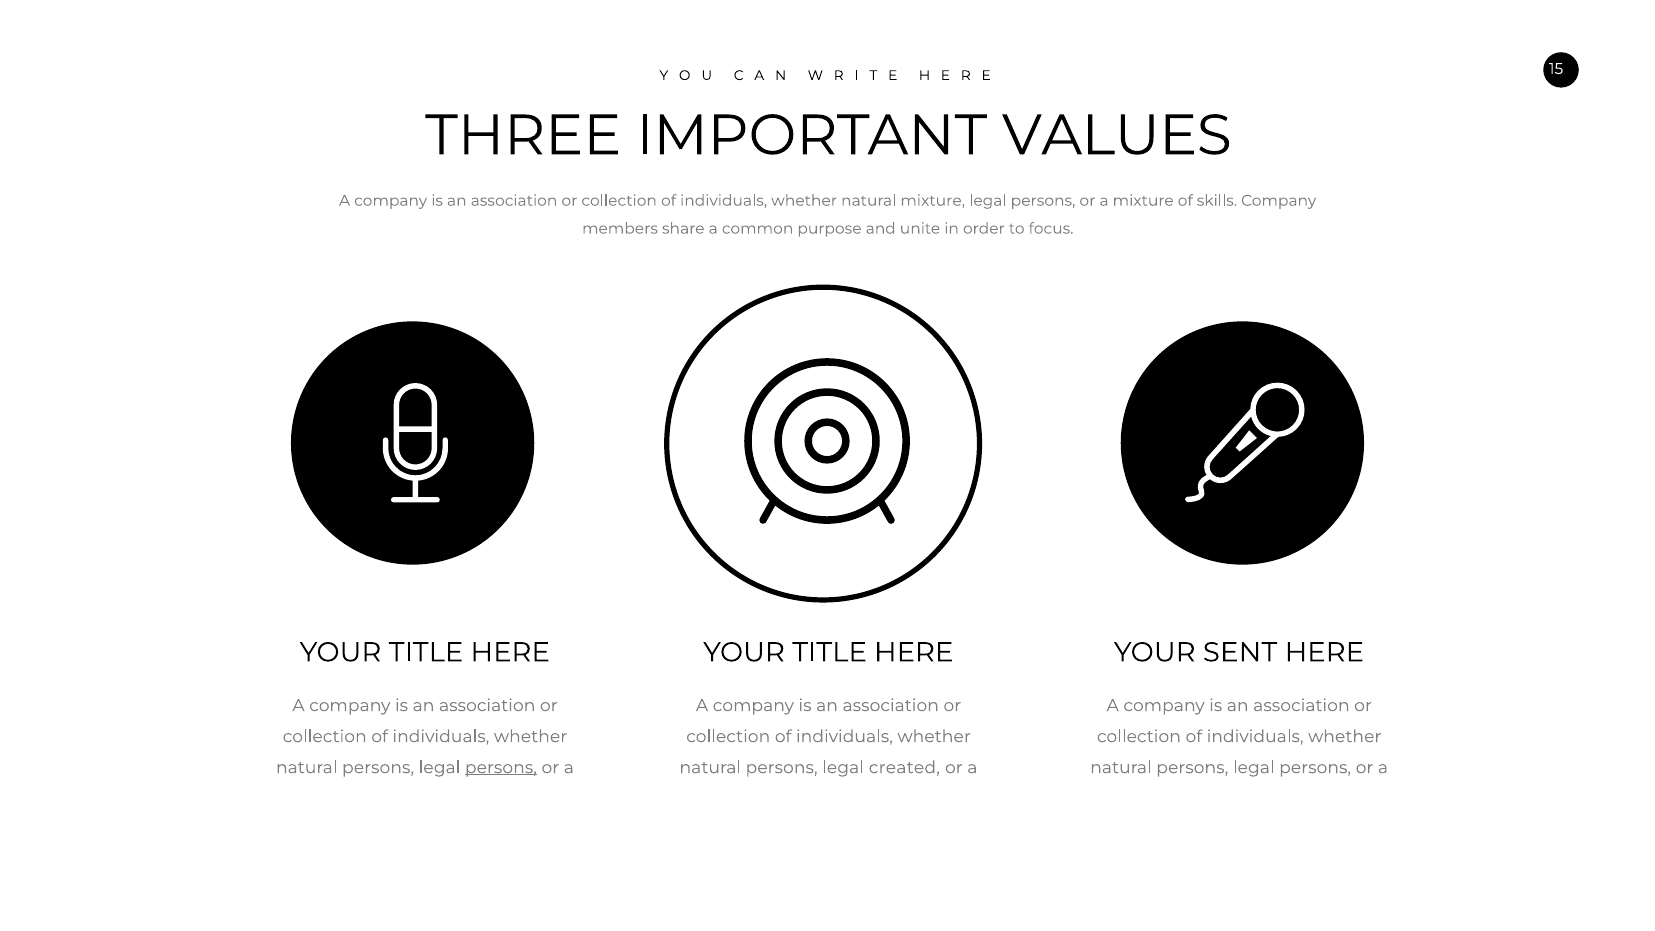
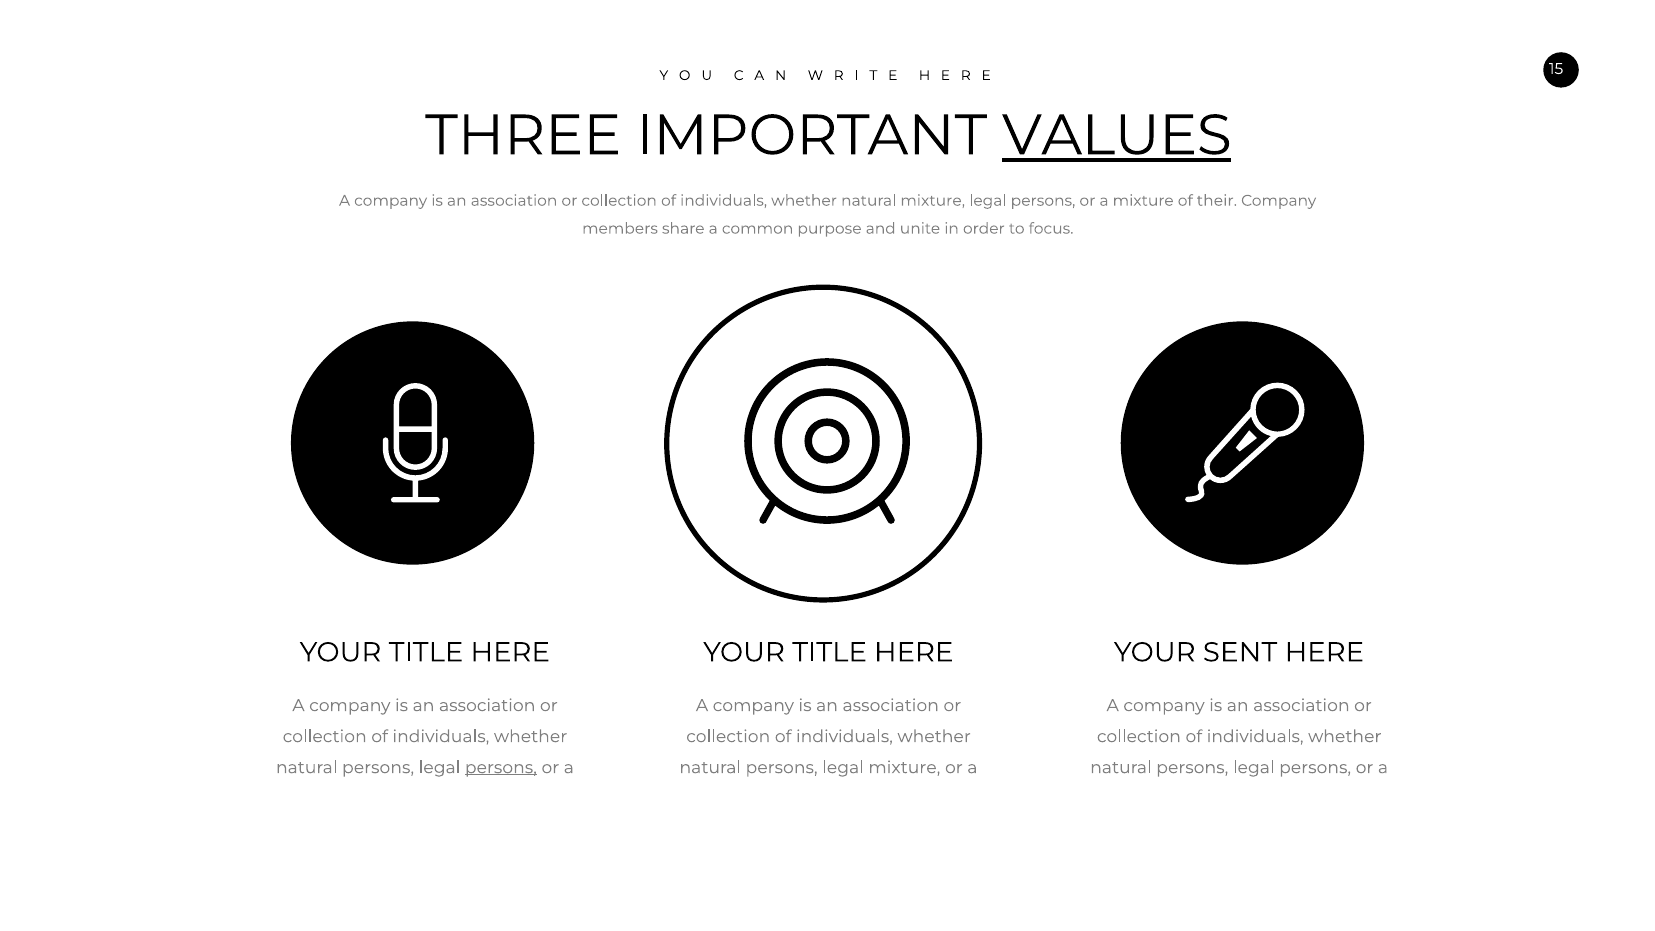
VALUES underline: none -> present
skills: skills -> their
legal created: created -> mixture
